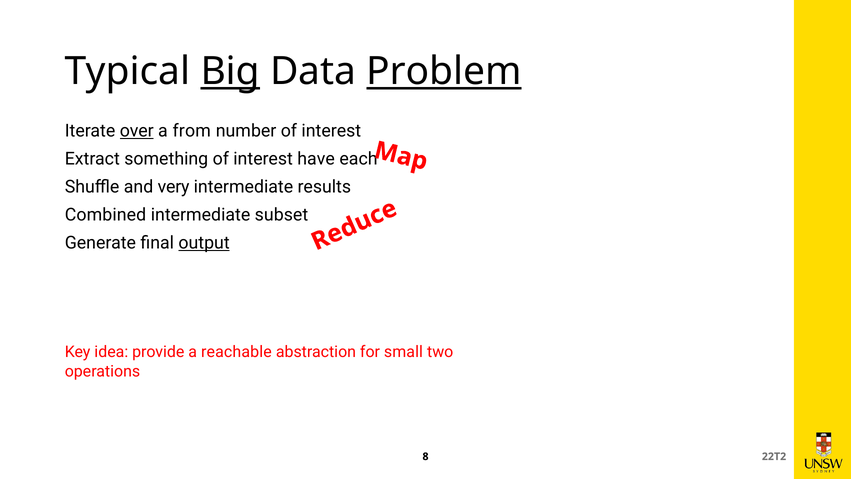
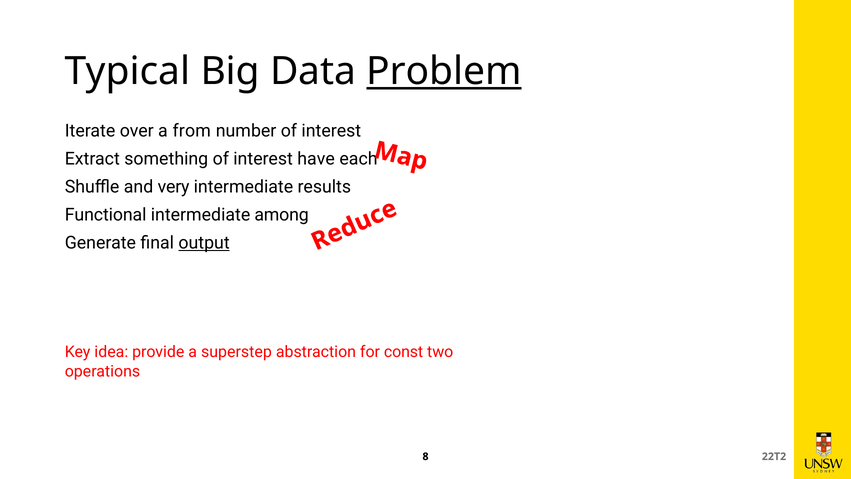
Big underline: present -> none
over underline: present -> none
Combined: Combined -> Functional
subset: subset -> among
reachable: reachable -> superstep
small: small -> const
